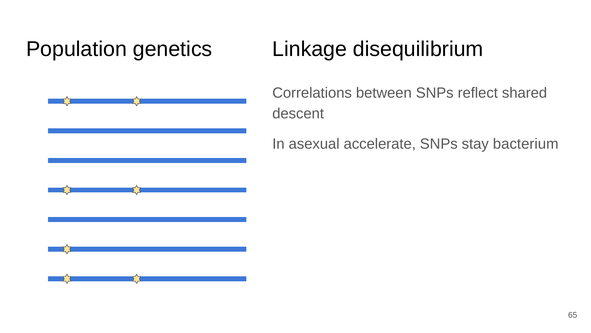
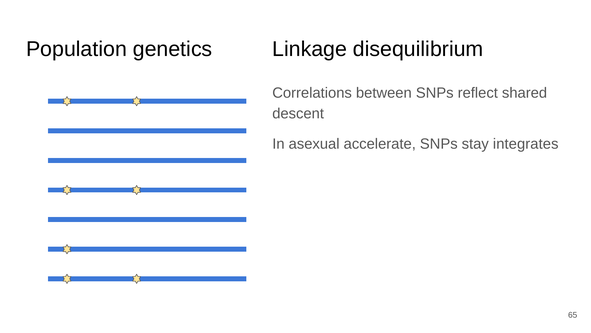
bacterium: bacterium -> integrates
